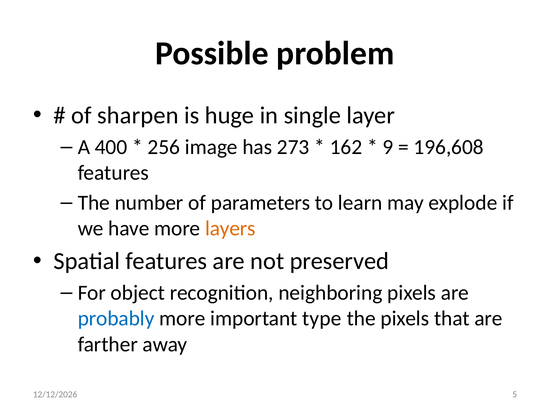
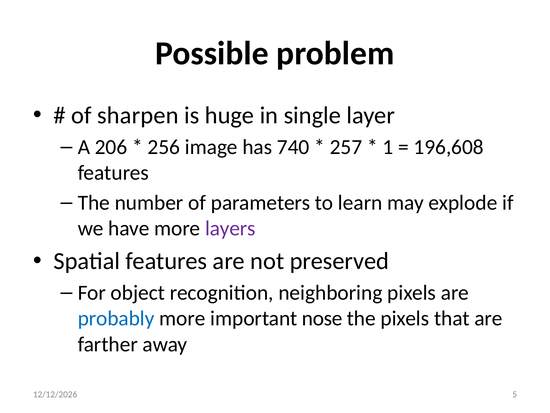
400: 400 -> 206
273: 273 -> 740
162: 162 -> 257
9: 9 -> 1
layers colour: orange -> purple
type: type -> nose
